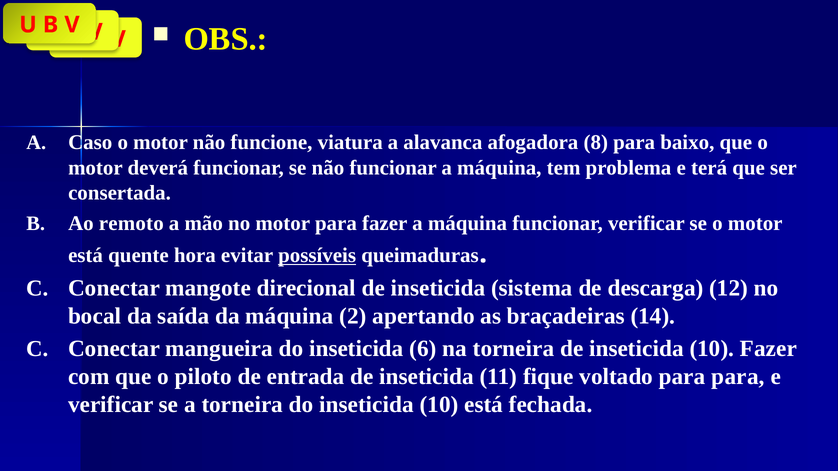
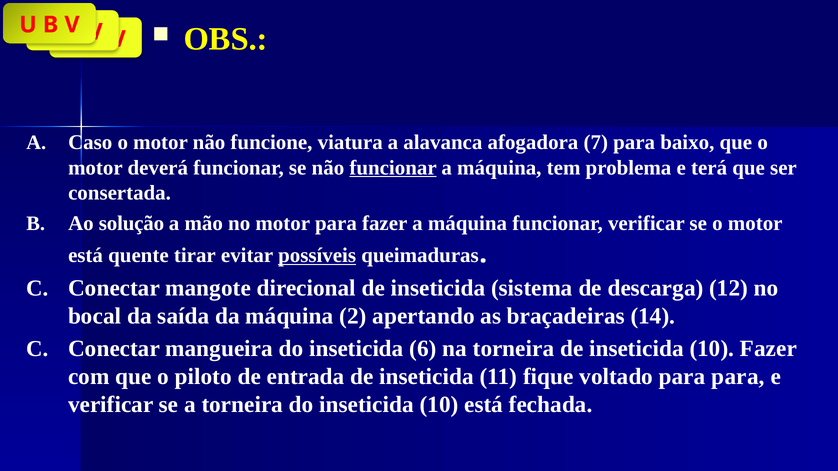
8: 8 -> 7
funcionar at (393, 168) underline: none -> present
remoto: remoto -> solução
hora: hora -> tirar
